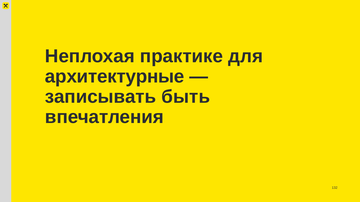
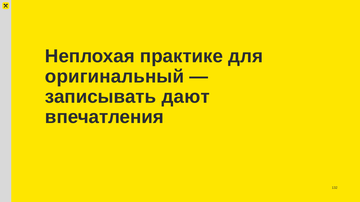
архитектурные: архитектурные -> оригинальный
быть: быть -> дают
